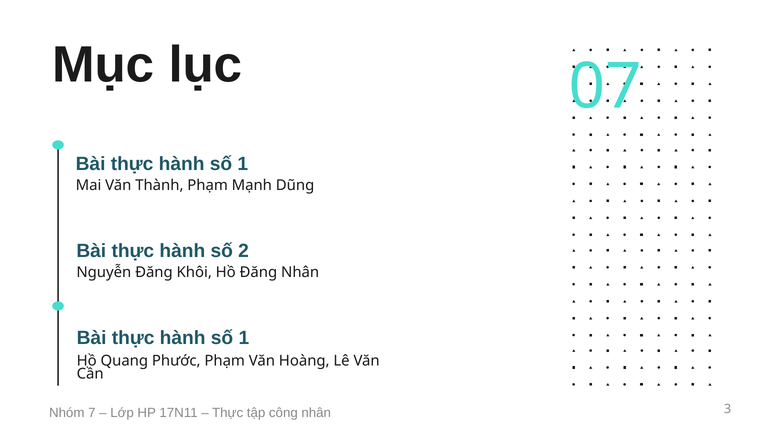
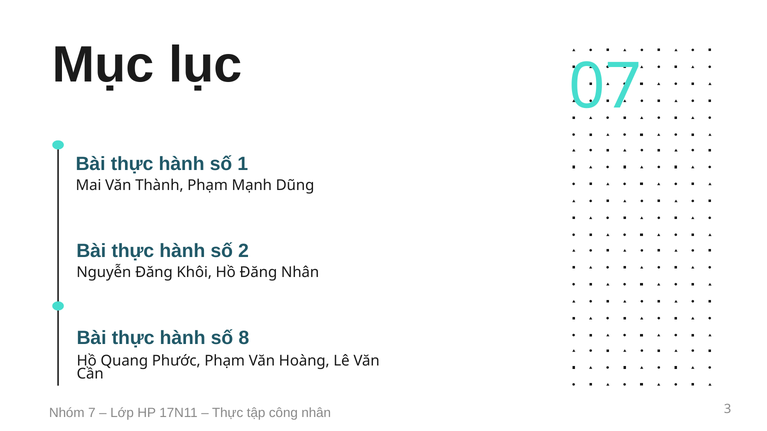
1 at (244, 339): 1 -> 8
